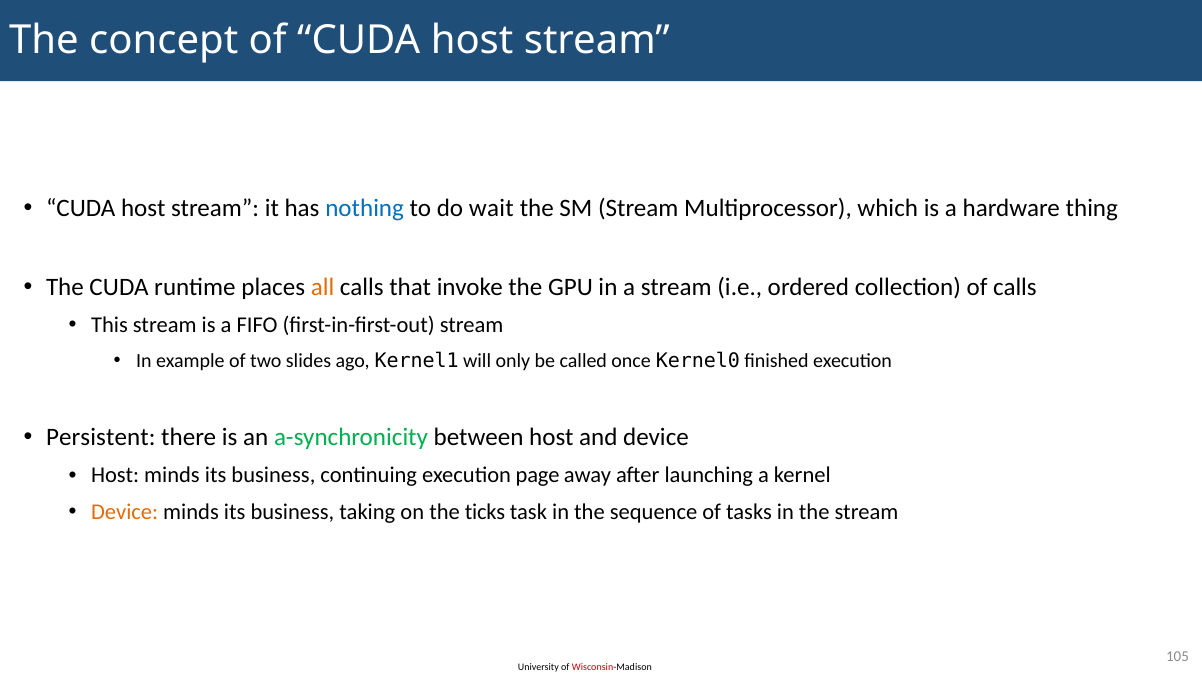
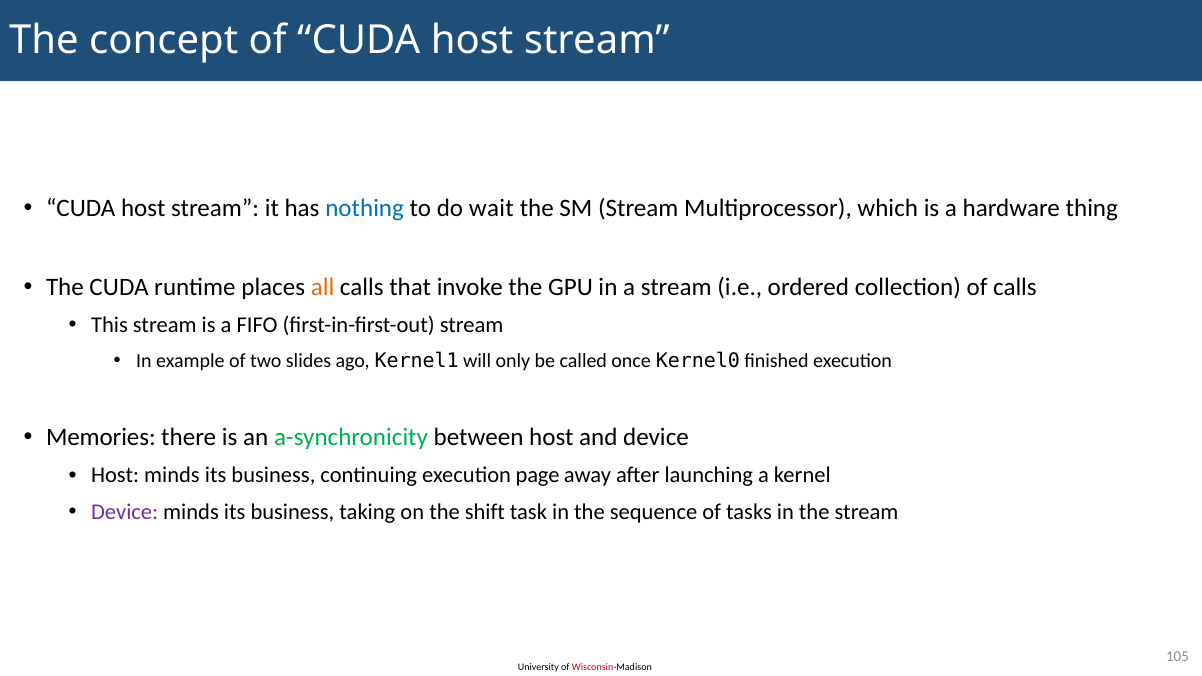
Persistent: Persistent -> Memories
Device at (125, 512) colour: orange -> purple
ticks: ticks -> shift
